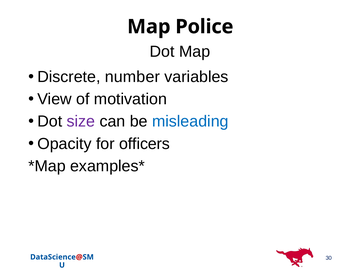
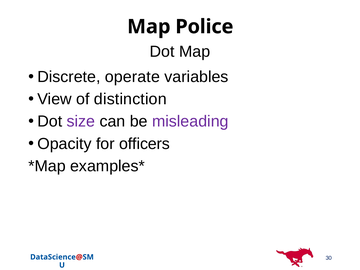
number: number -> operate
motivation: motivation -> distinction
misleading colour: blue -> purple
